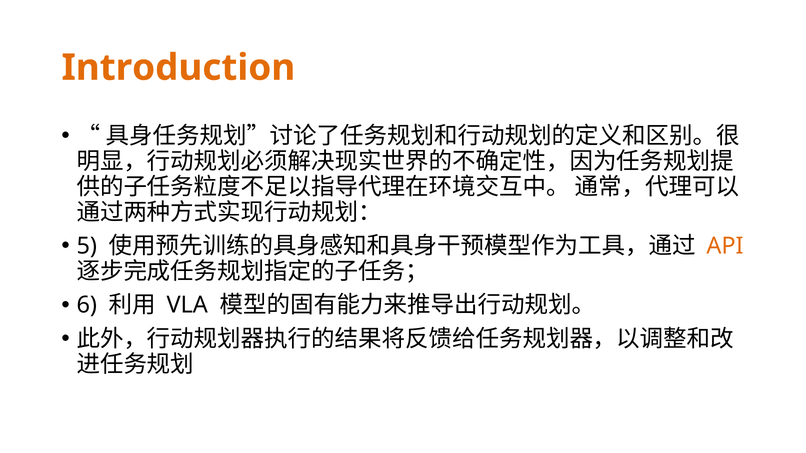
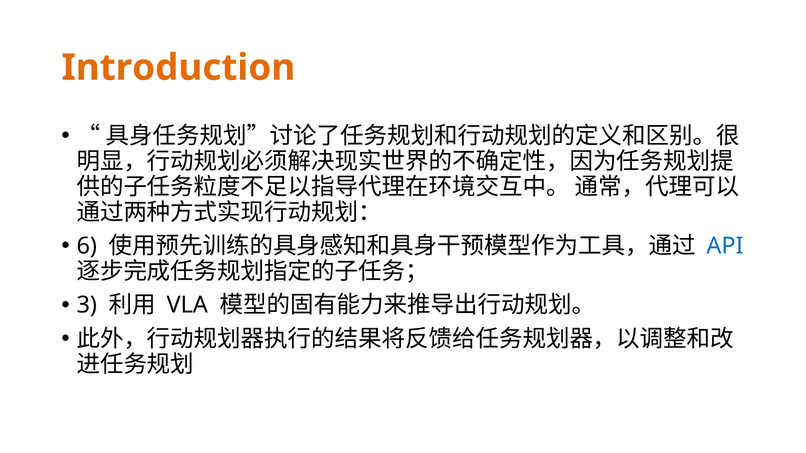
5: 5 -> 6
API colour: orange -> blue
6: 6 -> 3
